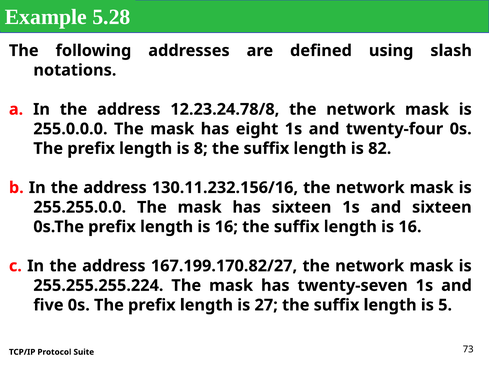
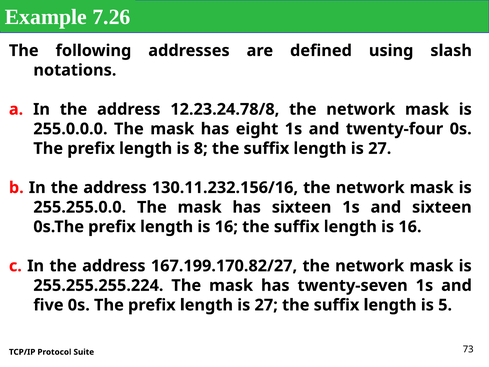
5.28: 5.28 -> 7.26
suffix length is 82: 82 -> 27
